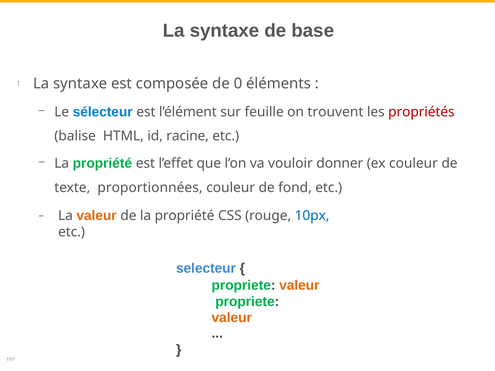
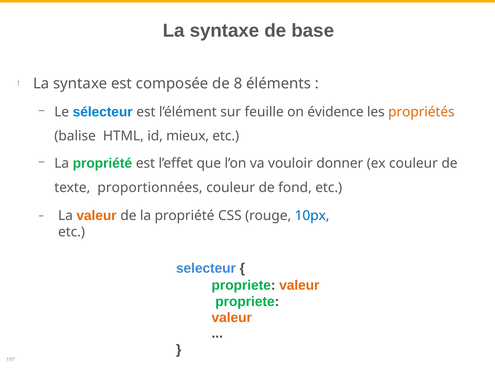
0: 0 -> 8
trouvent: trouvent -> évidence
propriétés colour: red -> orange
racine: racine -> mieux
